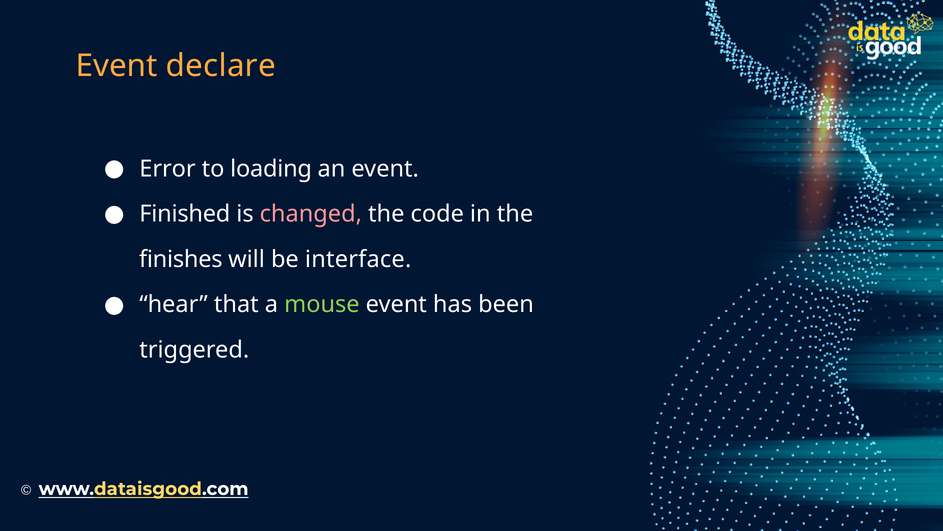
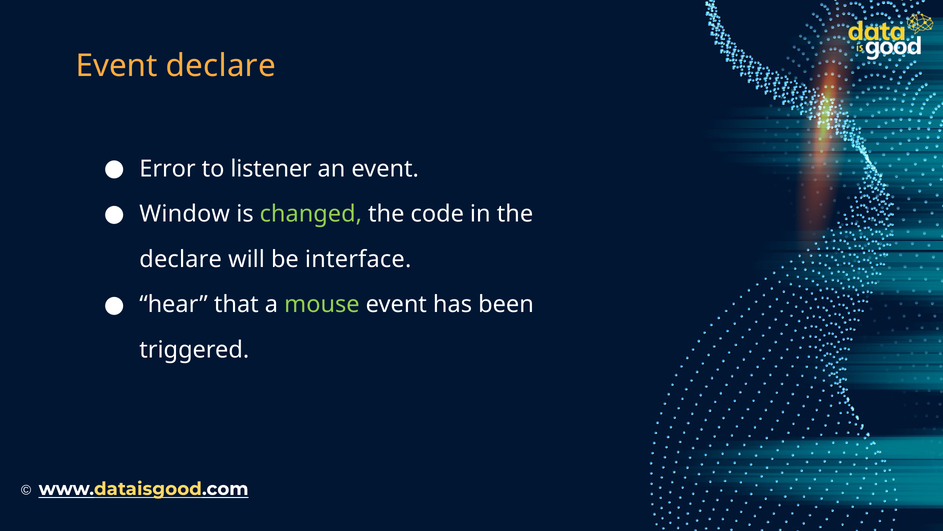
loading: loading -> listener
Finished: Finished -> Window
changed colour: pink -> light green
finishes at (181, 259): finishes -> declare
